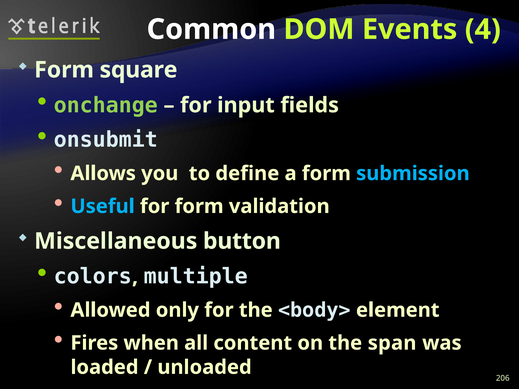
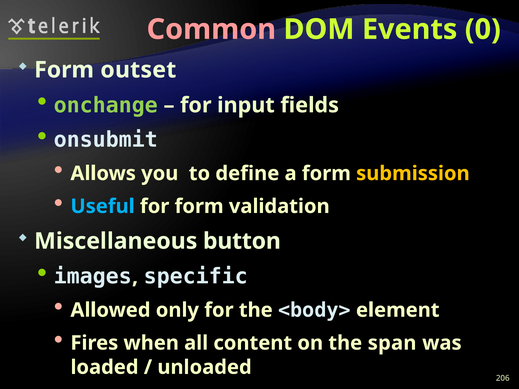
Common colour: white -> pink
4: 4 -> 0
square: square -> outset
submission colour: light blue -> yellow
colors: colors -> images
multiple: multiple -> specific
